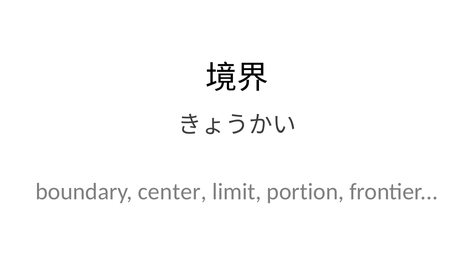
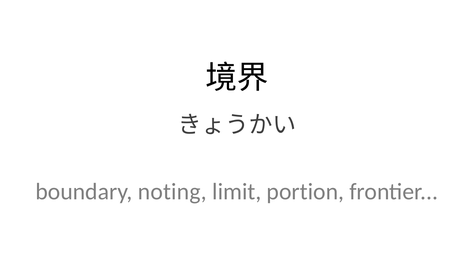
center: center -> noting
